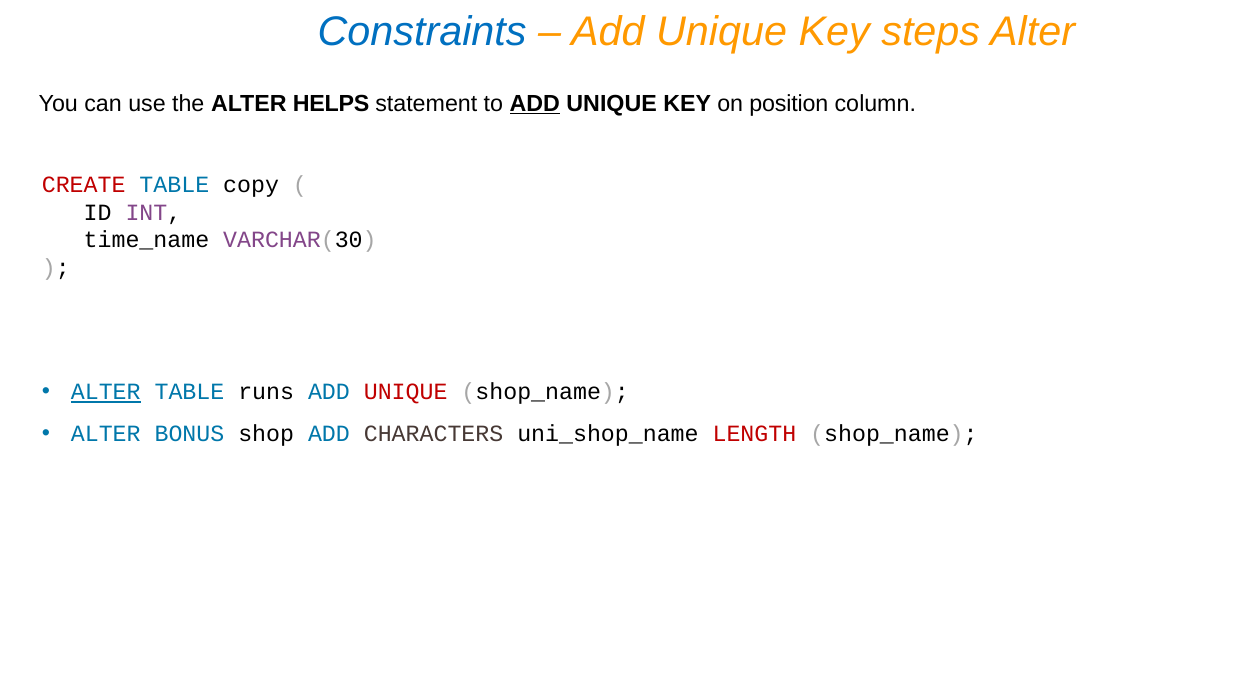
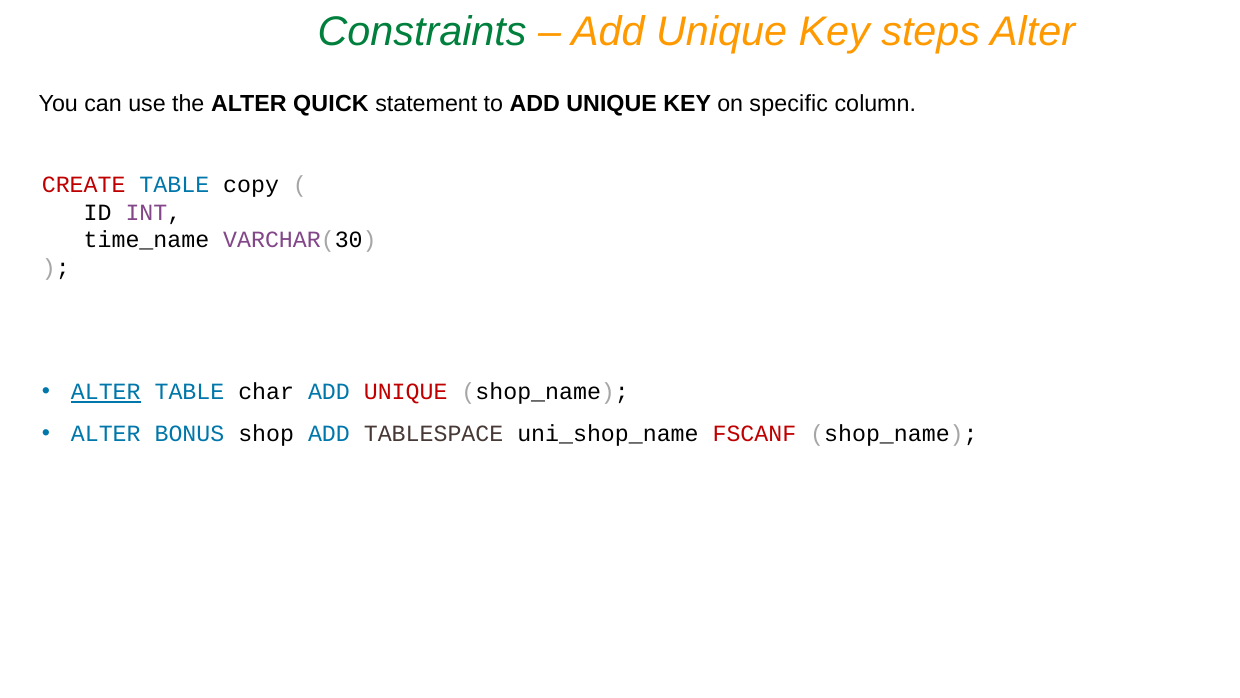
Constraints colour: blue -> green
HELPS: HELPS -> QUICK
ADD at (535, 103) underline: present -> none
position: position -> specific
runs: runs -> char
CHARACTERS: CHARACTERS -> TABLESPACE
LENGTH: LENGTH -> FSCANF
